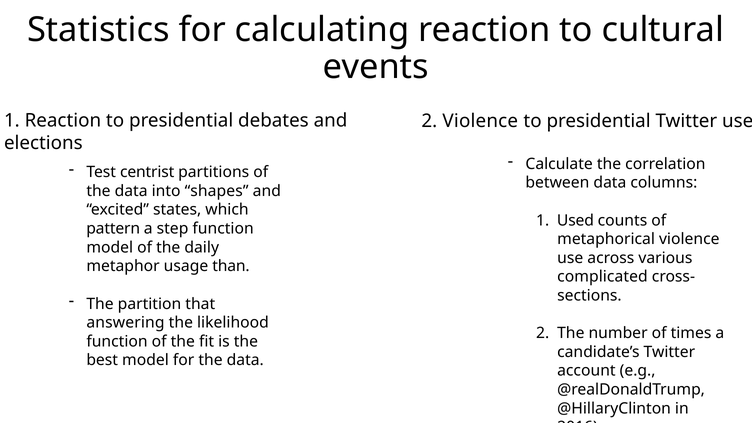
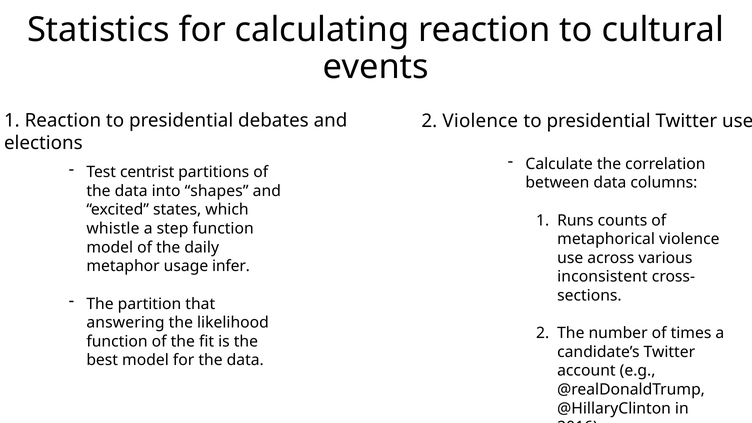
Used: Used -> Runs
pattern: pattern -> whistle
than: than -> infer
complicated: complicated -> inconsistent
